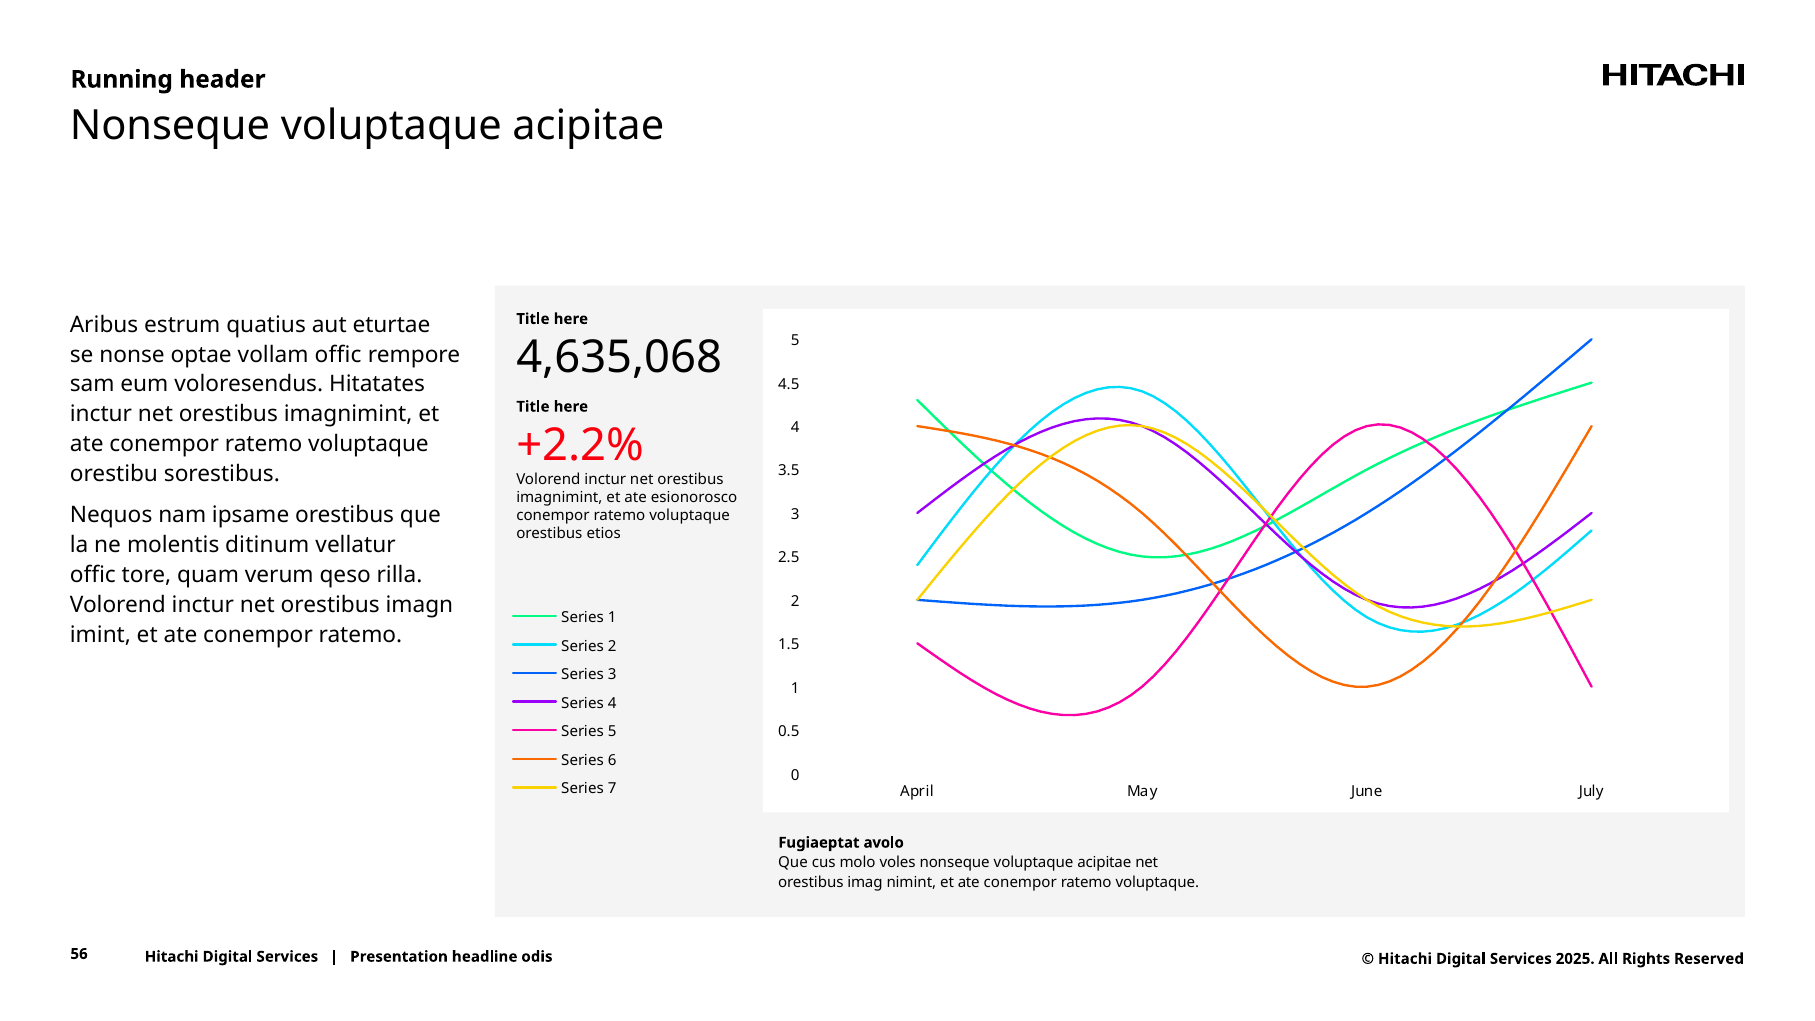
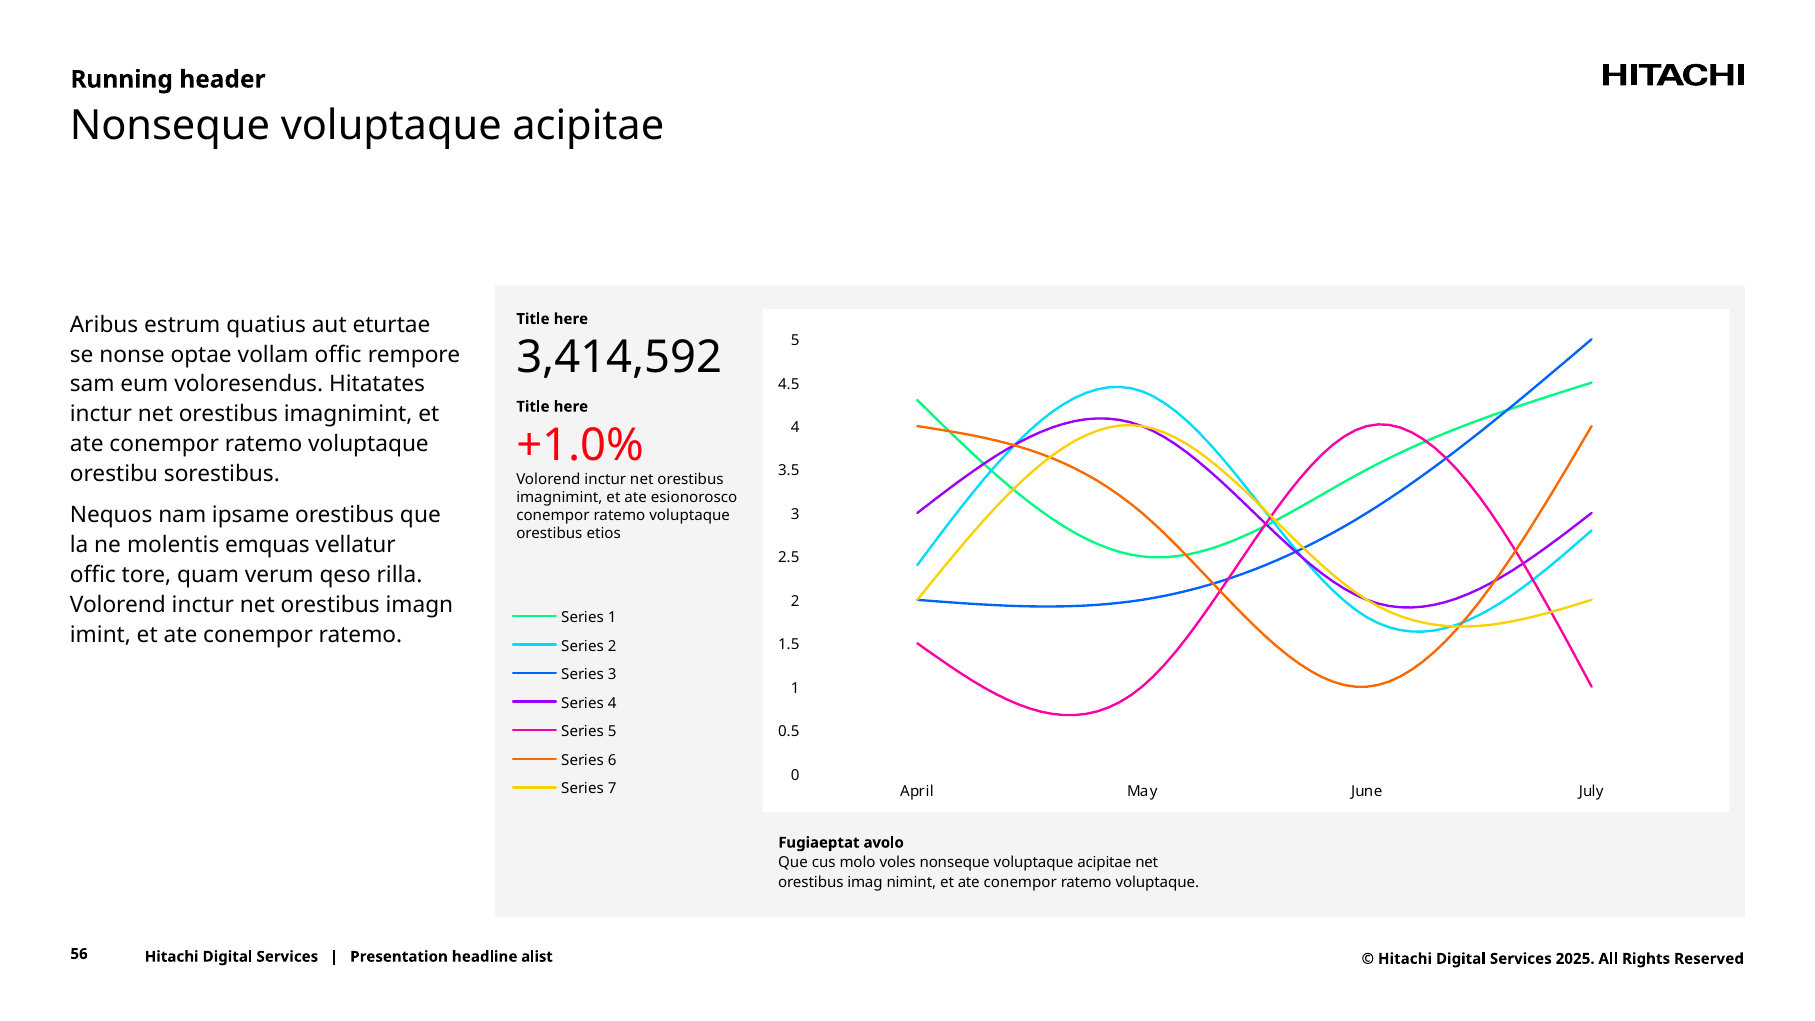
4,635,068: 4,635,068 -> 3,414,592
+2.2%: +2.2% -> +1.0%
ditinum: ditinum -> emquas
odis: odis -> alist
